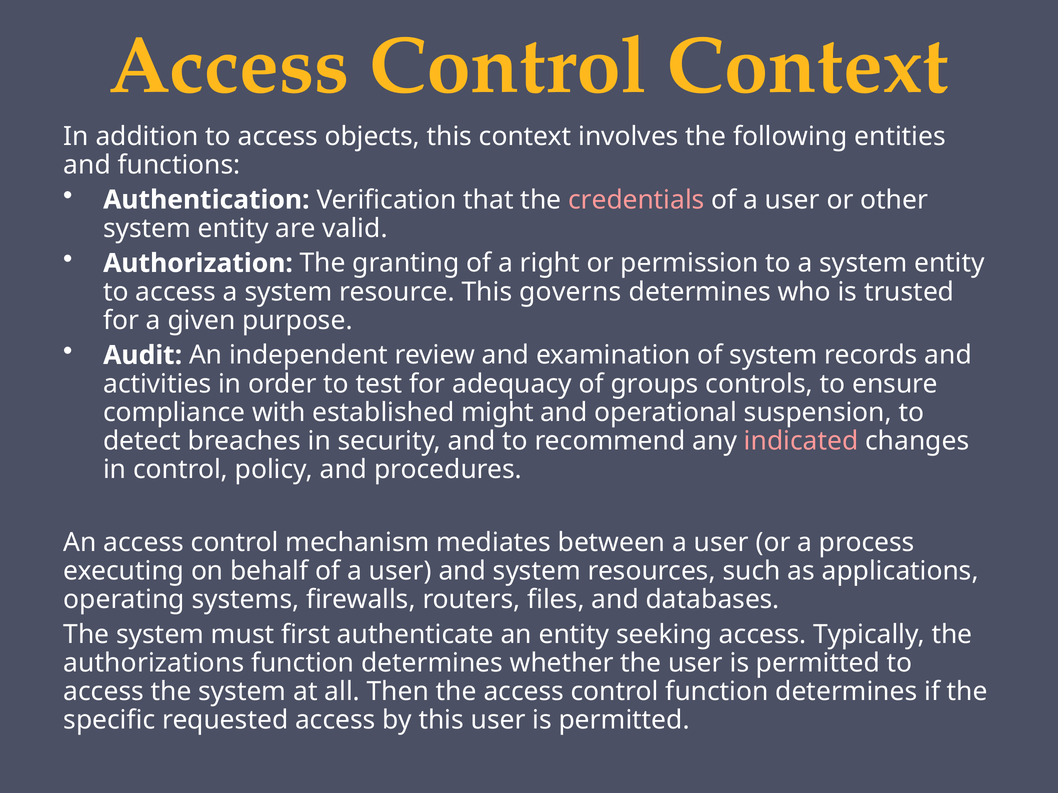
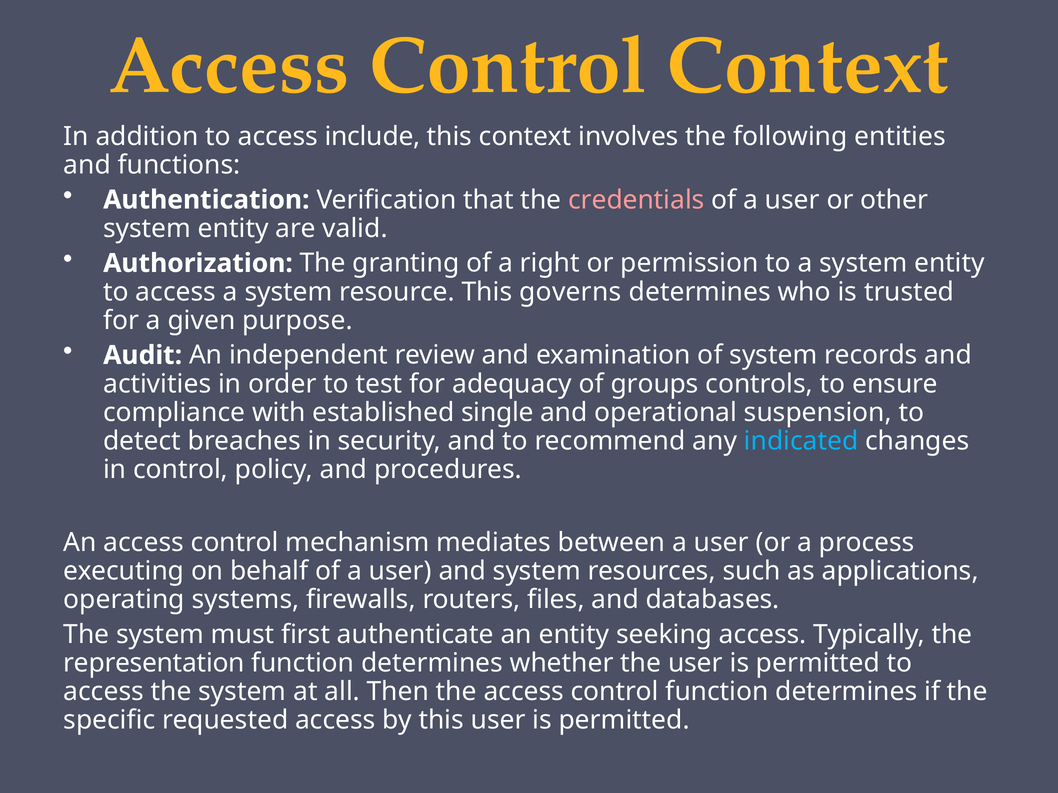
objects: objects -> include
might: might -> single
indicated colour: pink -> light blue
authorizations: authorizations -> representation
